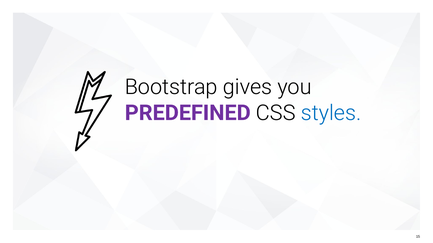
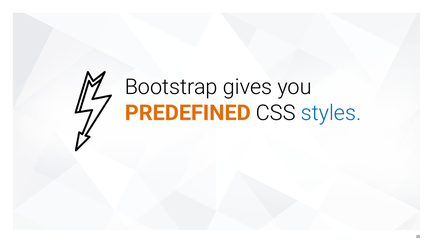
PREDEFINED colour: purple -> orange
